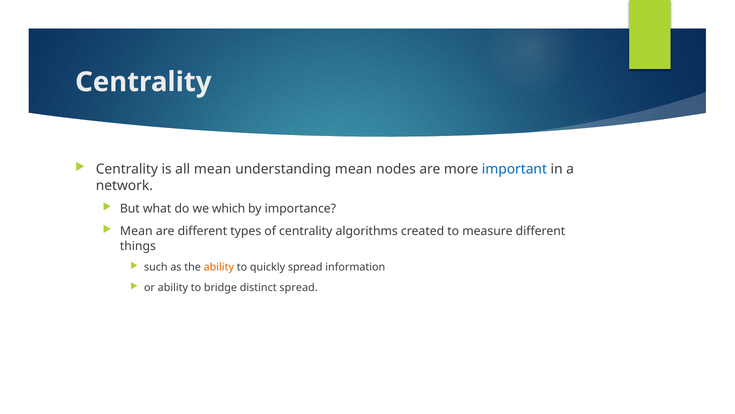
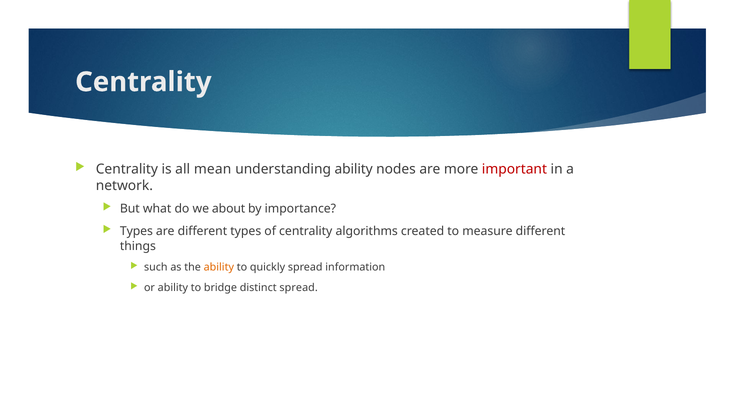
understanding mean: mean -> ability
important colour: blue -> red
which: which -> about
Mean at (136, 231): Mean -> Types
